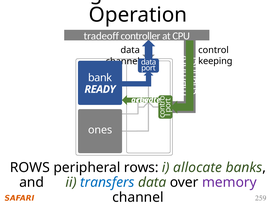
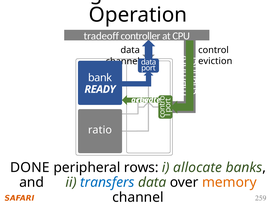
keeping: keeping -> eviction
ones: ones -> ratio
ROWS at (30, 167): ROWS -> DONE
memory colour: purple -> orange
